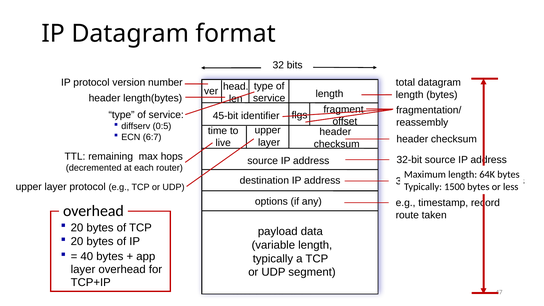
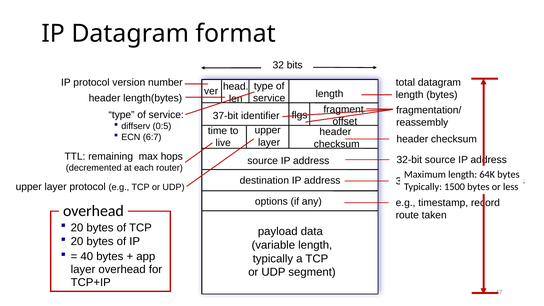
45-bit: 45-bit -> 37-bit
